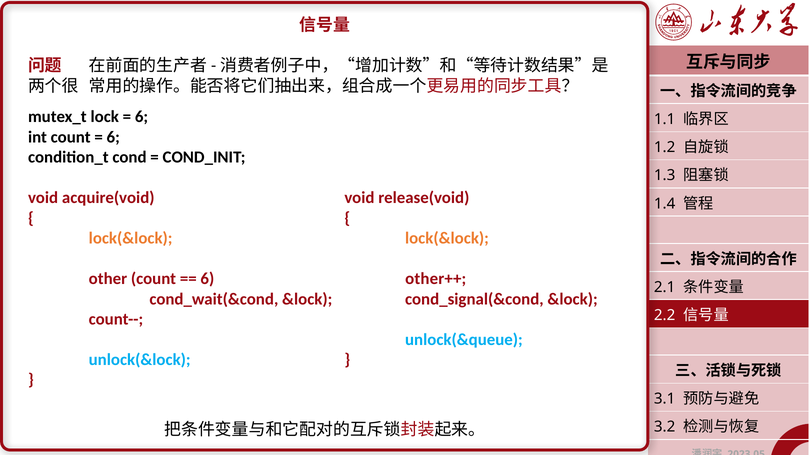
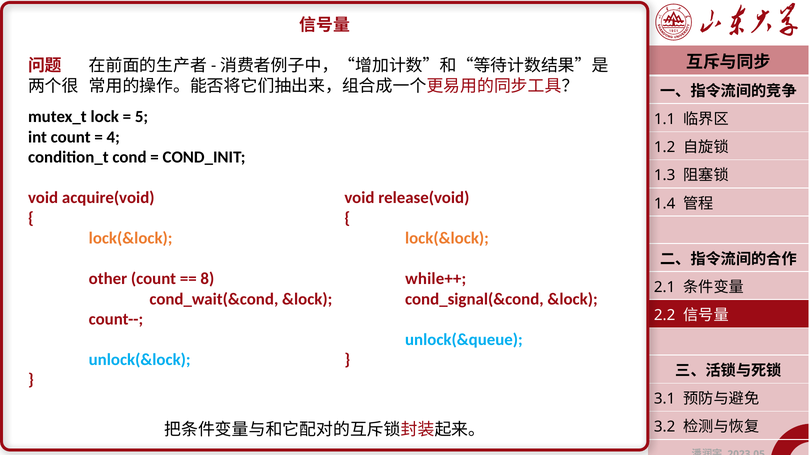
6 at (141, 117): 6 -> 5
6 at (113, 137): 6 -> 4
6 at (207, 279): 6 -> 8
other++: other++ -> while++
